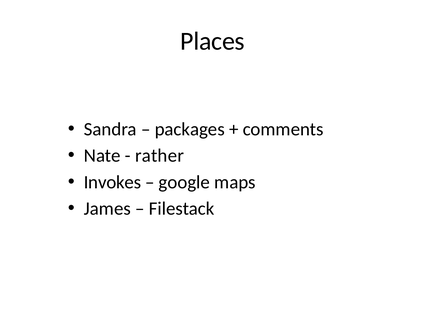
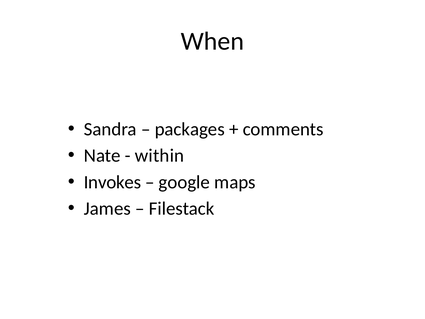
Places: Places -> When
rather: rather -> within
